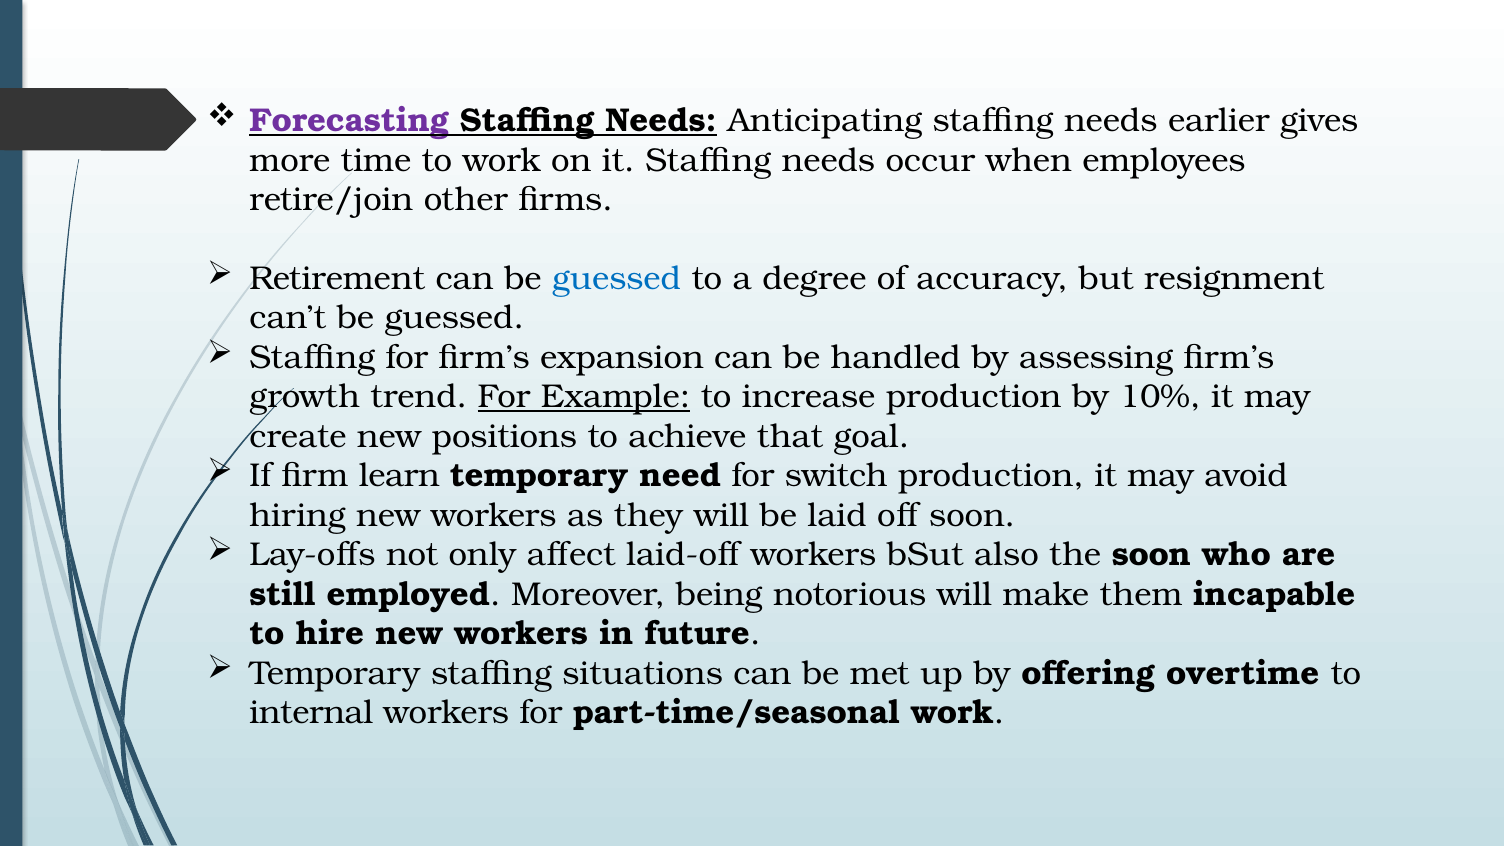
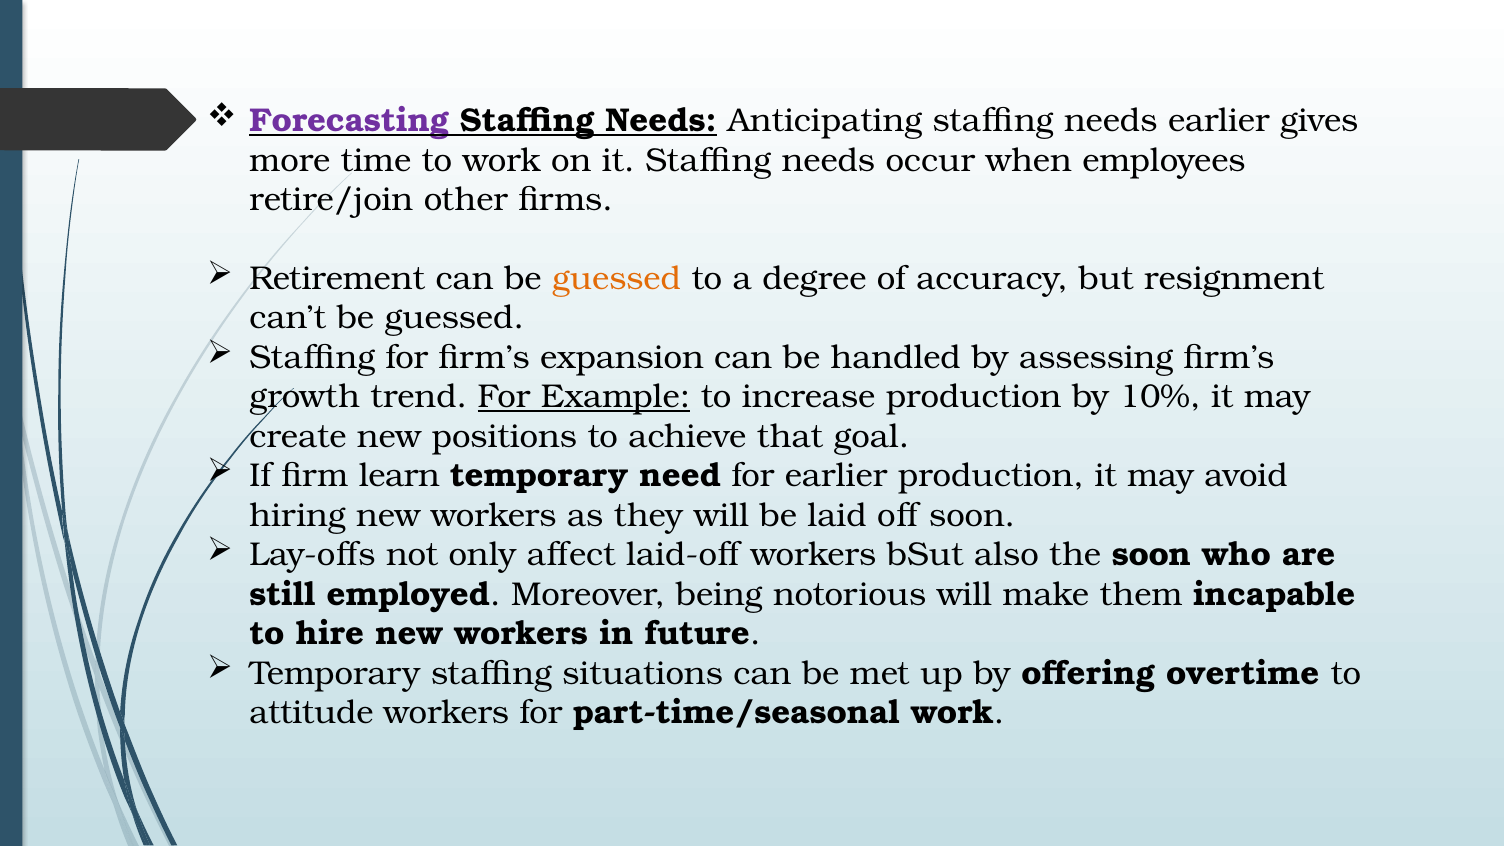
guessed at (617, 279) colour: blue -> orange
for switch: switch -> earlier
internal: internal -> attitude
